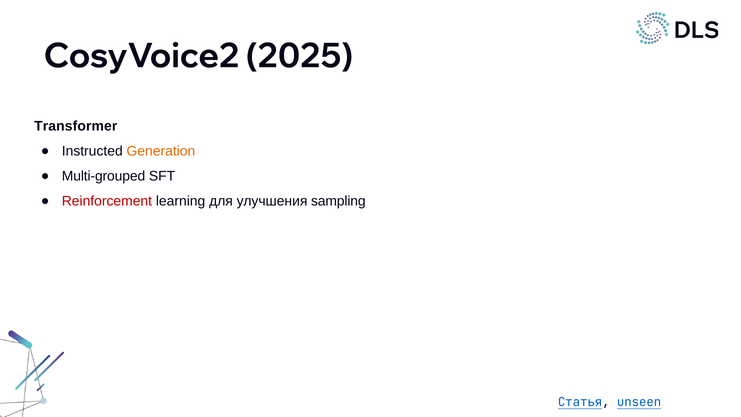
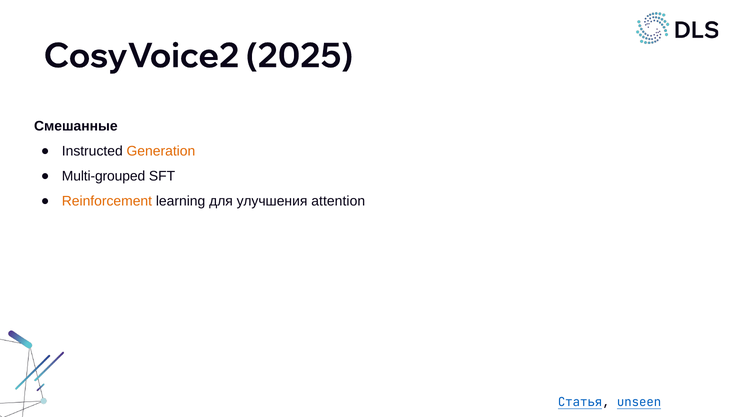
Transformer: Transformer -> Смешанные
Reinforcement colour: red -> orange
sampling: sampling -> attention
